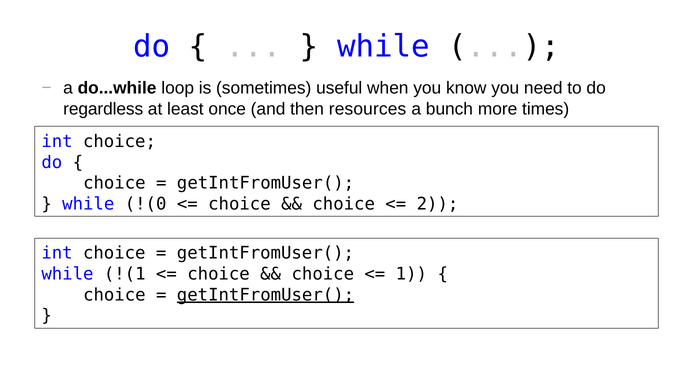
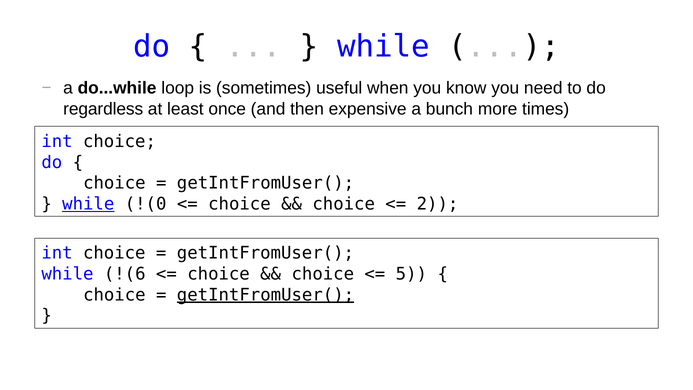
resources: resources -> expensive
while at (88, 204) underline: none -> present
!(1: !(1 -> !(6
1: 1 -> 5
